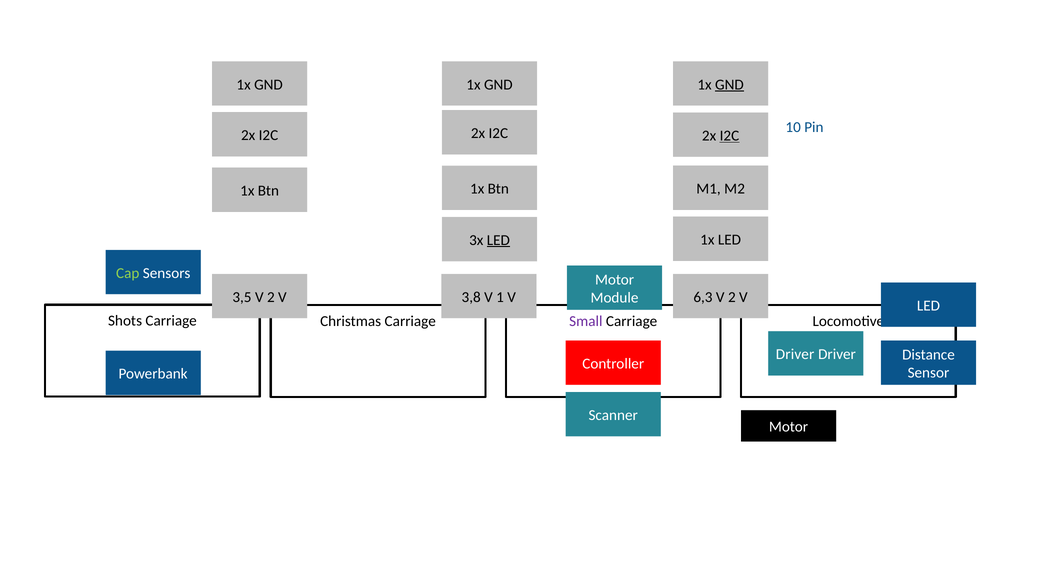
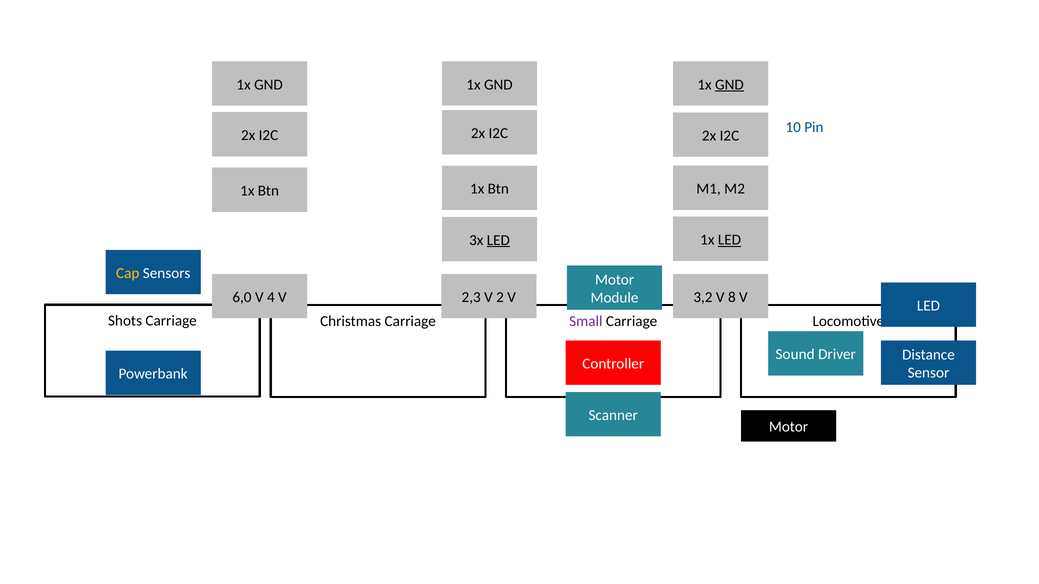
I2C at (729, 136) underline: present -> none
LED at (729, 240) underline: none -> present
Cap colour: light green -> yellow
3,5: 3,5 -> 6,0
2 at (271, 297): 2 -> 4
3,8: 3,8 -> 2,3
1: 1 -> 2
6,3: 6,3 -> 3,2
2 at (732, 297): 2 -> 8
Driver at (795, 355): Driver -> Sound
